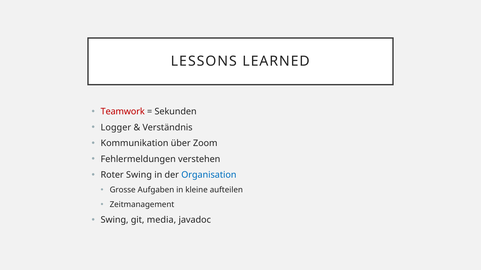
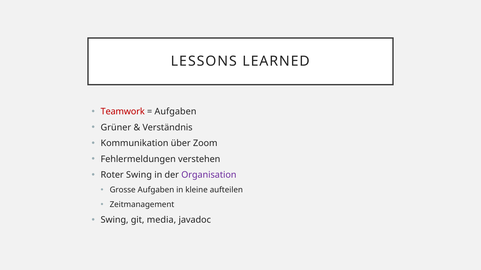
Sekunden at (176, 112): Sekunden -> Aufgaben
Logger: Logger -> Grüner
Organisation colour: blue -> purple
